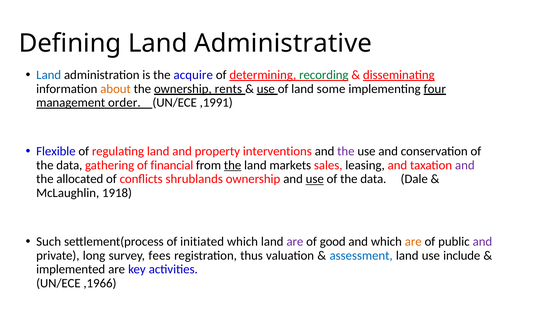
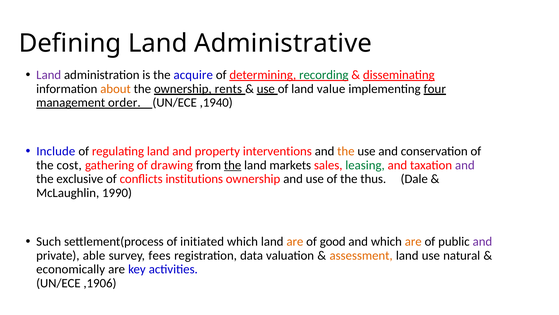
Land at (49, 75) colour: blue -> purple
some: some -> value
,1991: ,1991 -> ,1940
Flexible: Flexible -> Include
the at (346, 151) colour: purple -> orange
data at (69, 165): data -> cost
financial: financial -> drawing
leasing colour: black -> green
allocated: allocated -> exclusive
shrublands: shrublands -> institutions
use at (315, 179) underline: present -> none
data at (373, 179): data -> thus
1918: 1918 -> 1990
are at (295, 241) colour: purple -> orange
long: long -> able
thus: thus -> data
assessment colour: blue -> orange
include: include -> natural
implemented: implemented -> economically
,1966: ,1966 -> ,1906
